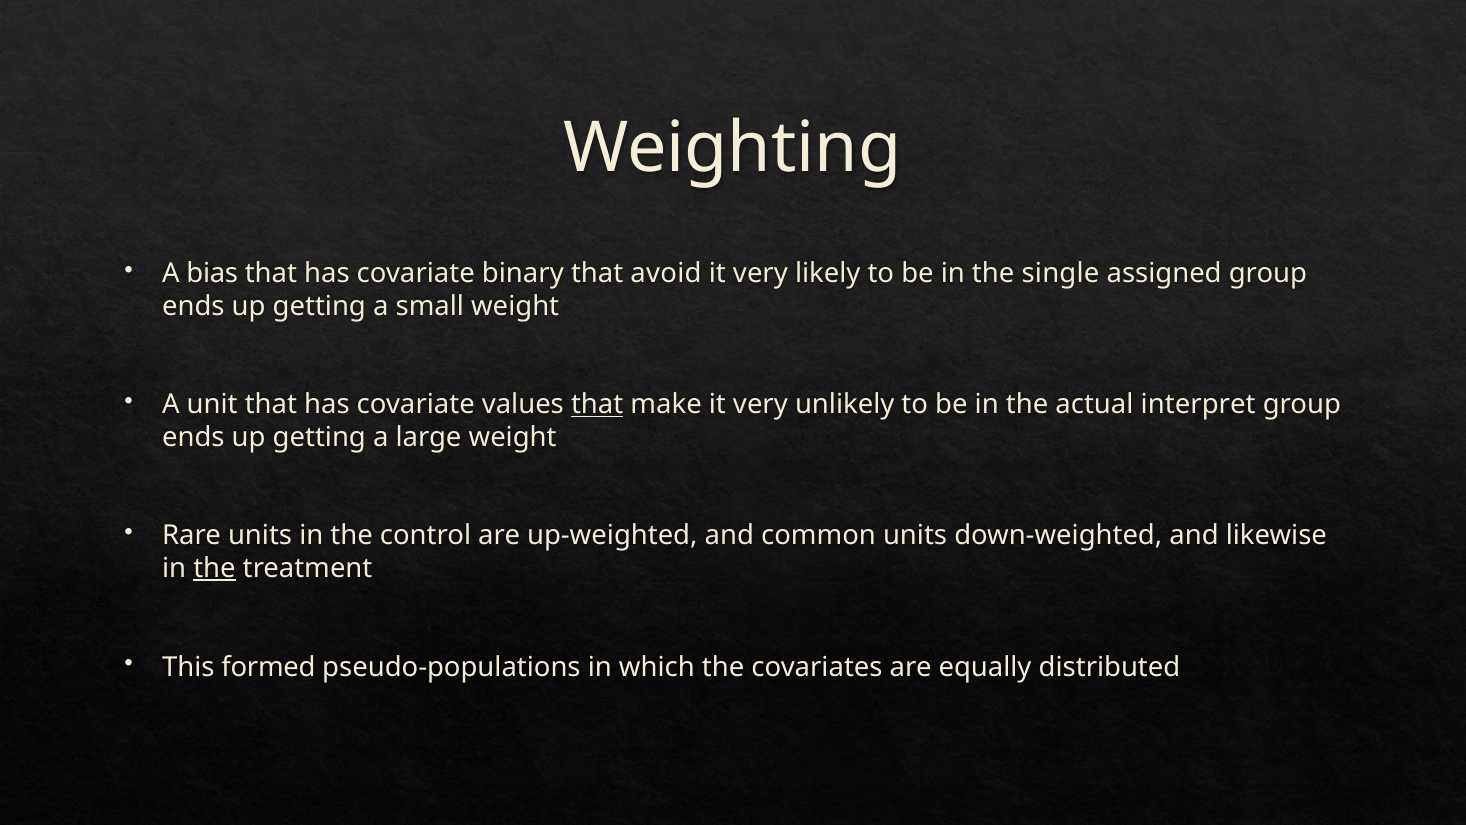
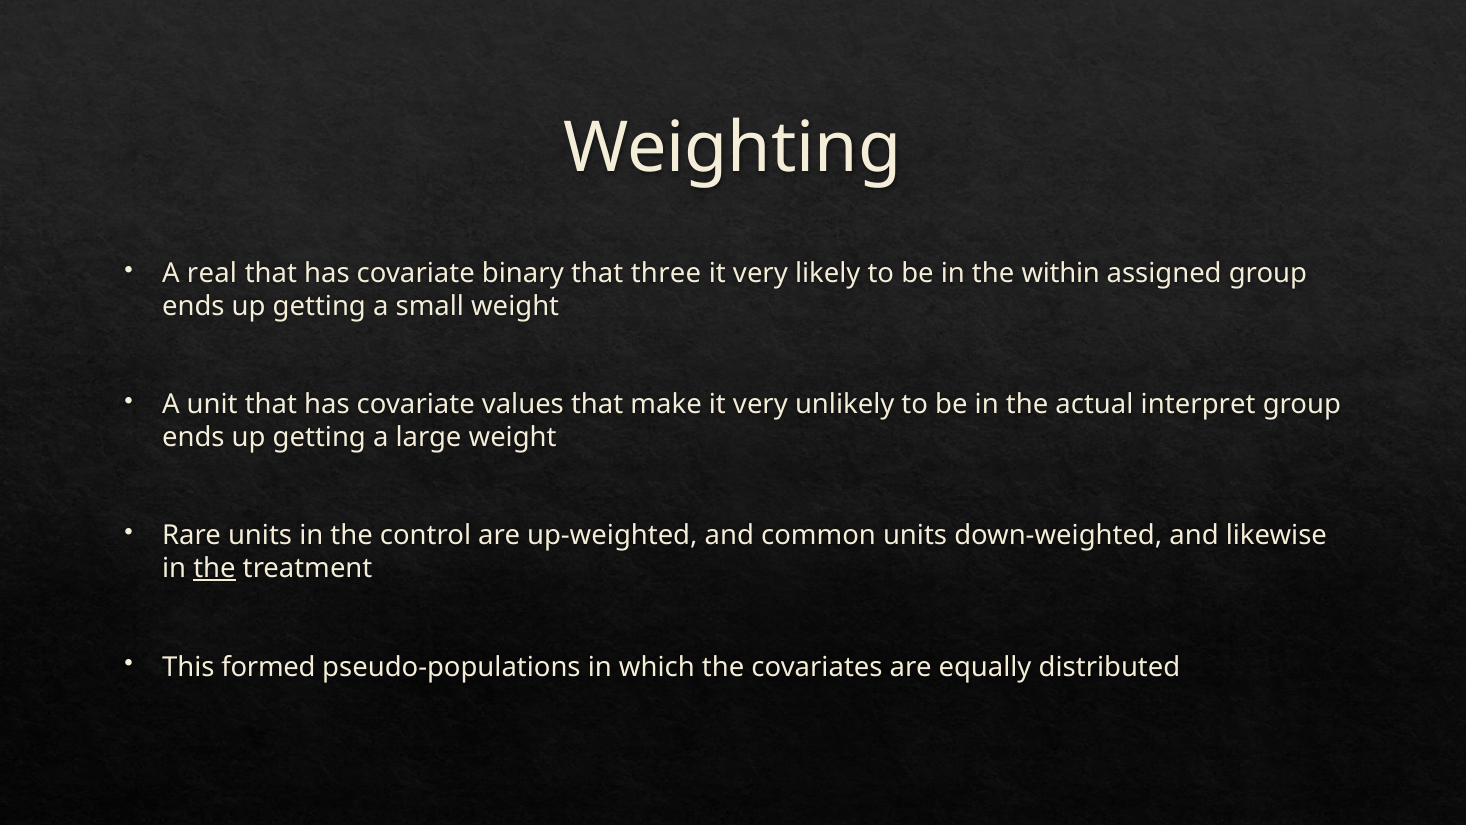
bias: bias -> real
avoid: avoid -> three
single: single -> within
that at (597, 404) underline: present -> none
